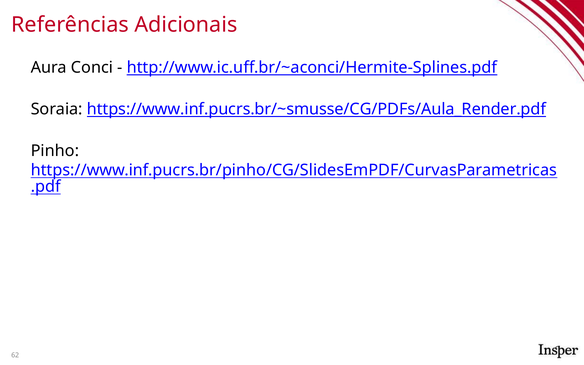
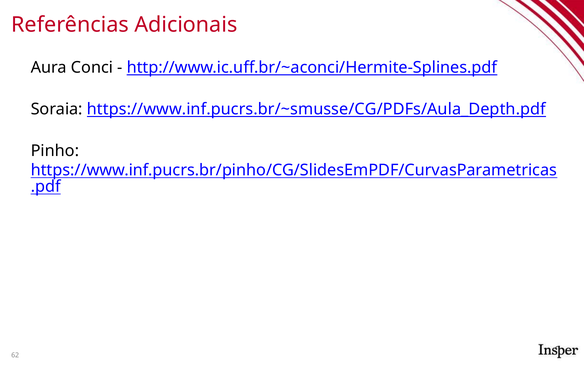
https://www.inf.pucrs.br/~smusse/CG/PDFs/Aula_Render.pdf: https://www.inf.pucrs.br/~smusse/CG/PDFs/Aula_Render.pdf -> https://www.inf.pucrs.br/~smusse/CG/PDFs/Aula_Depth.pdf
